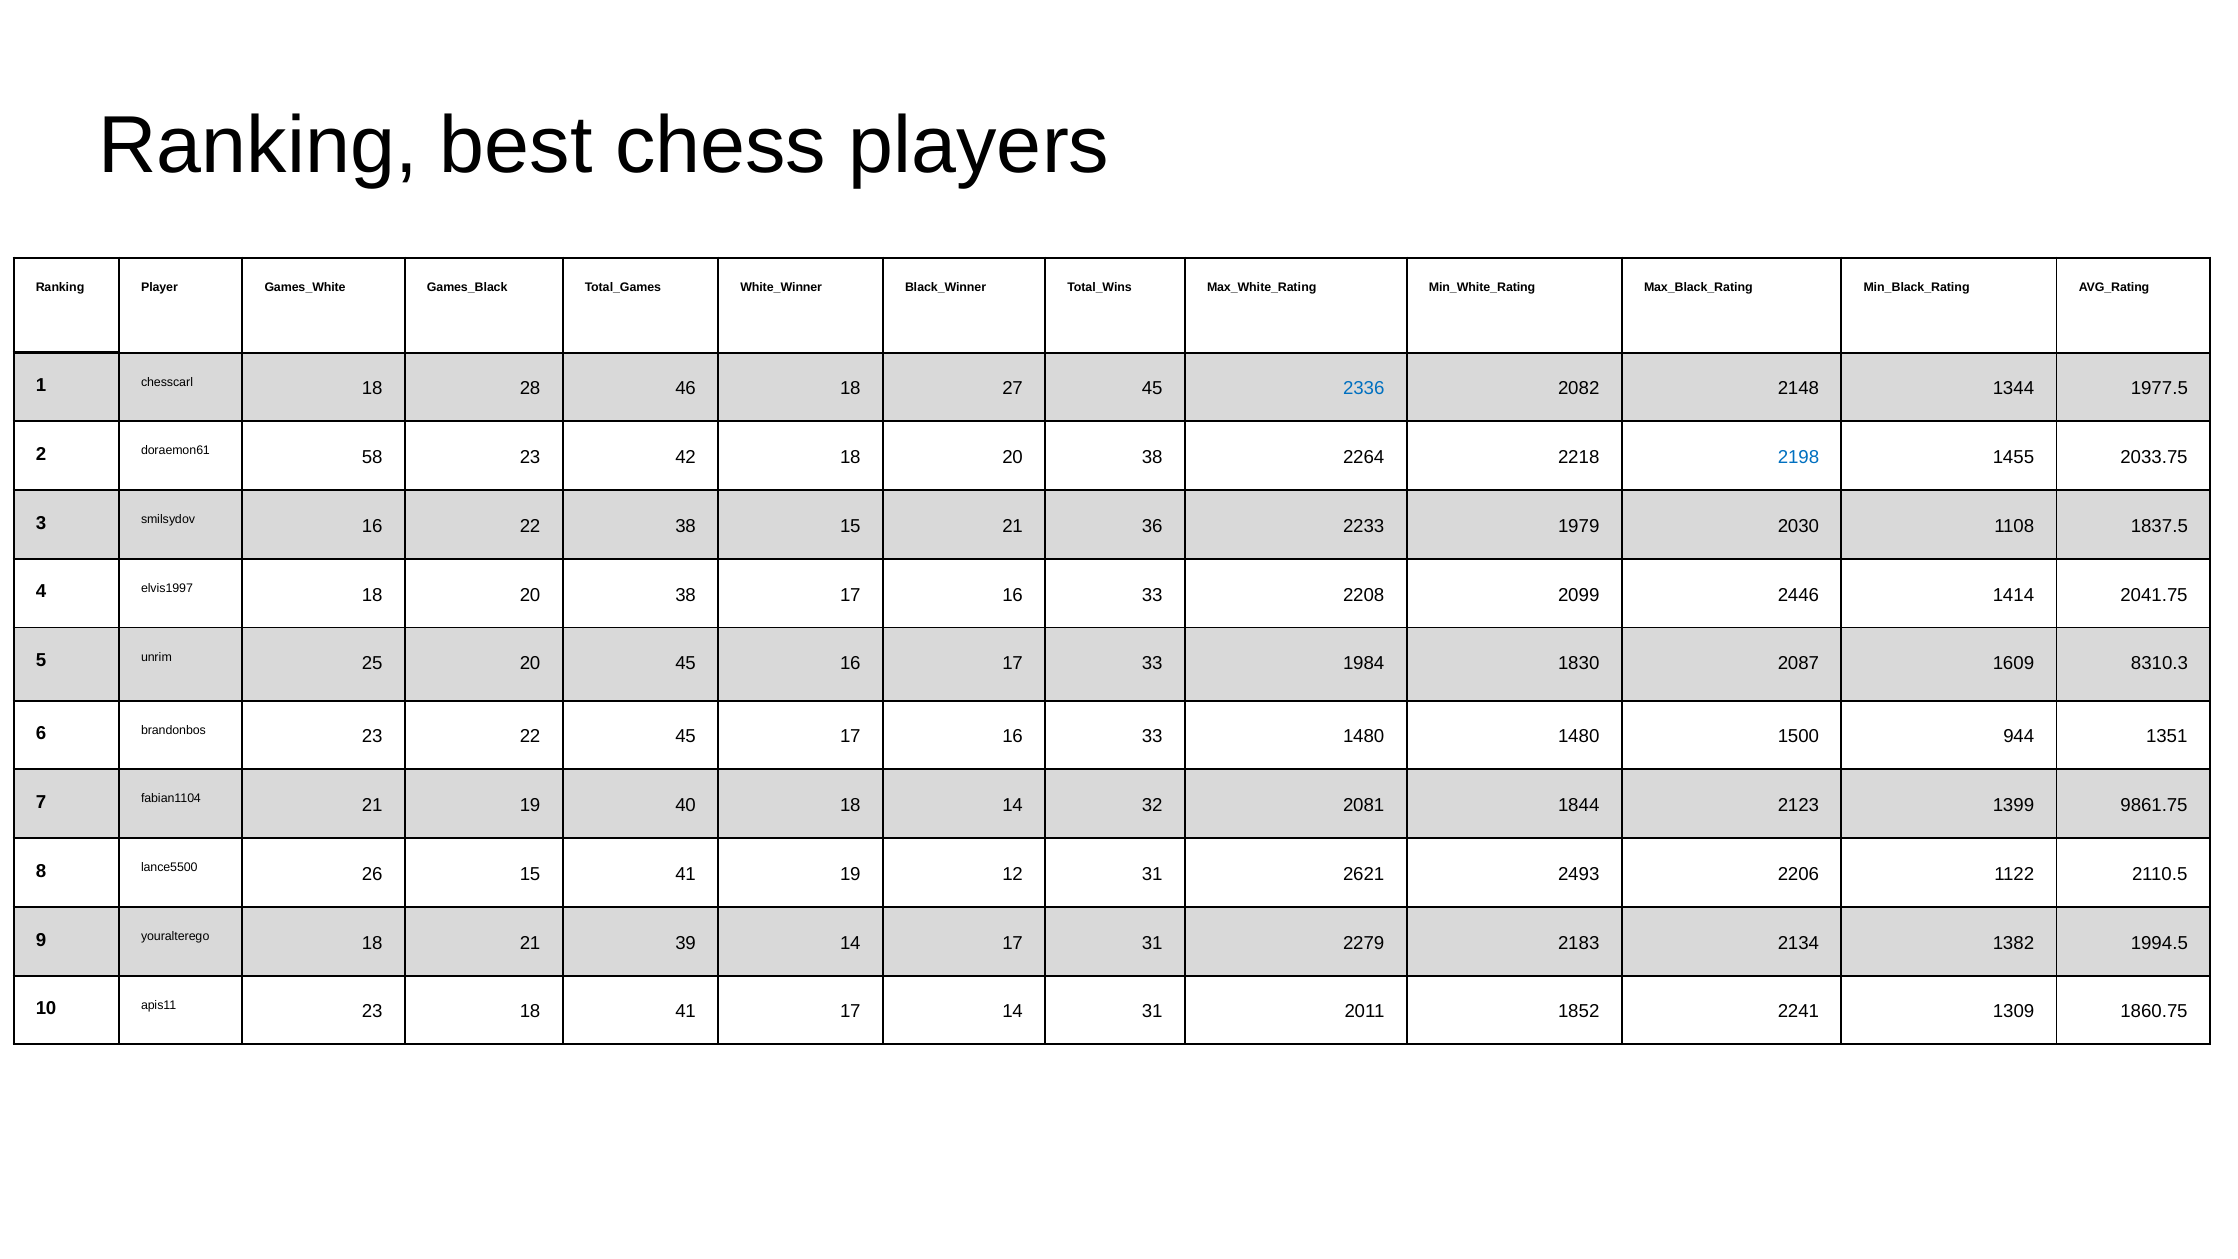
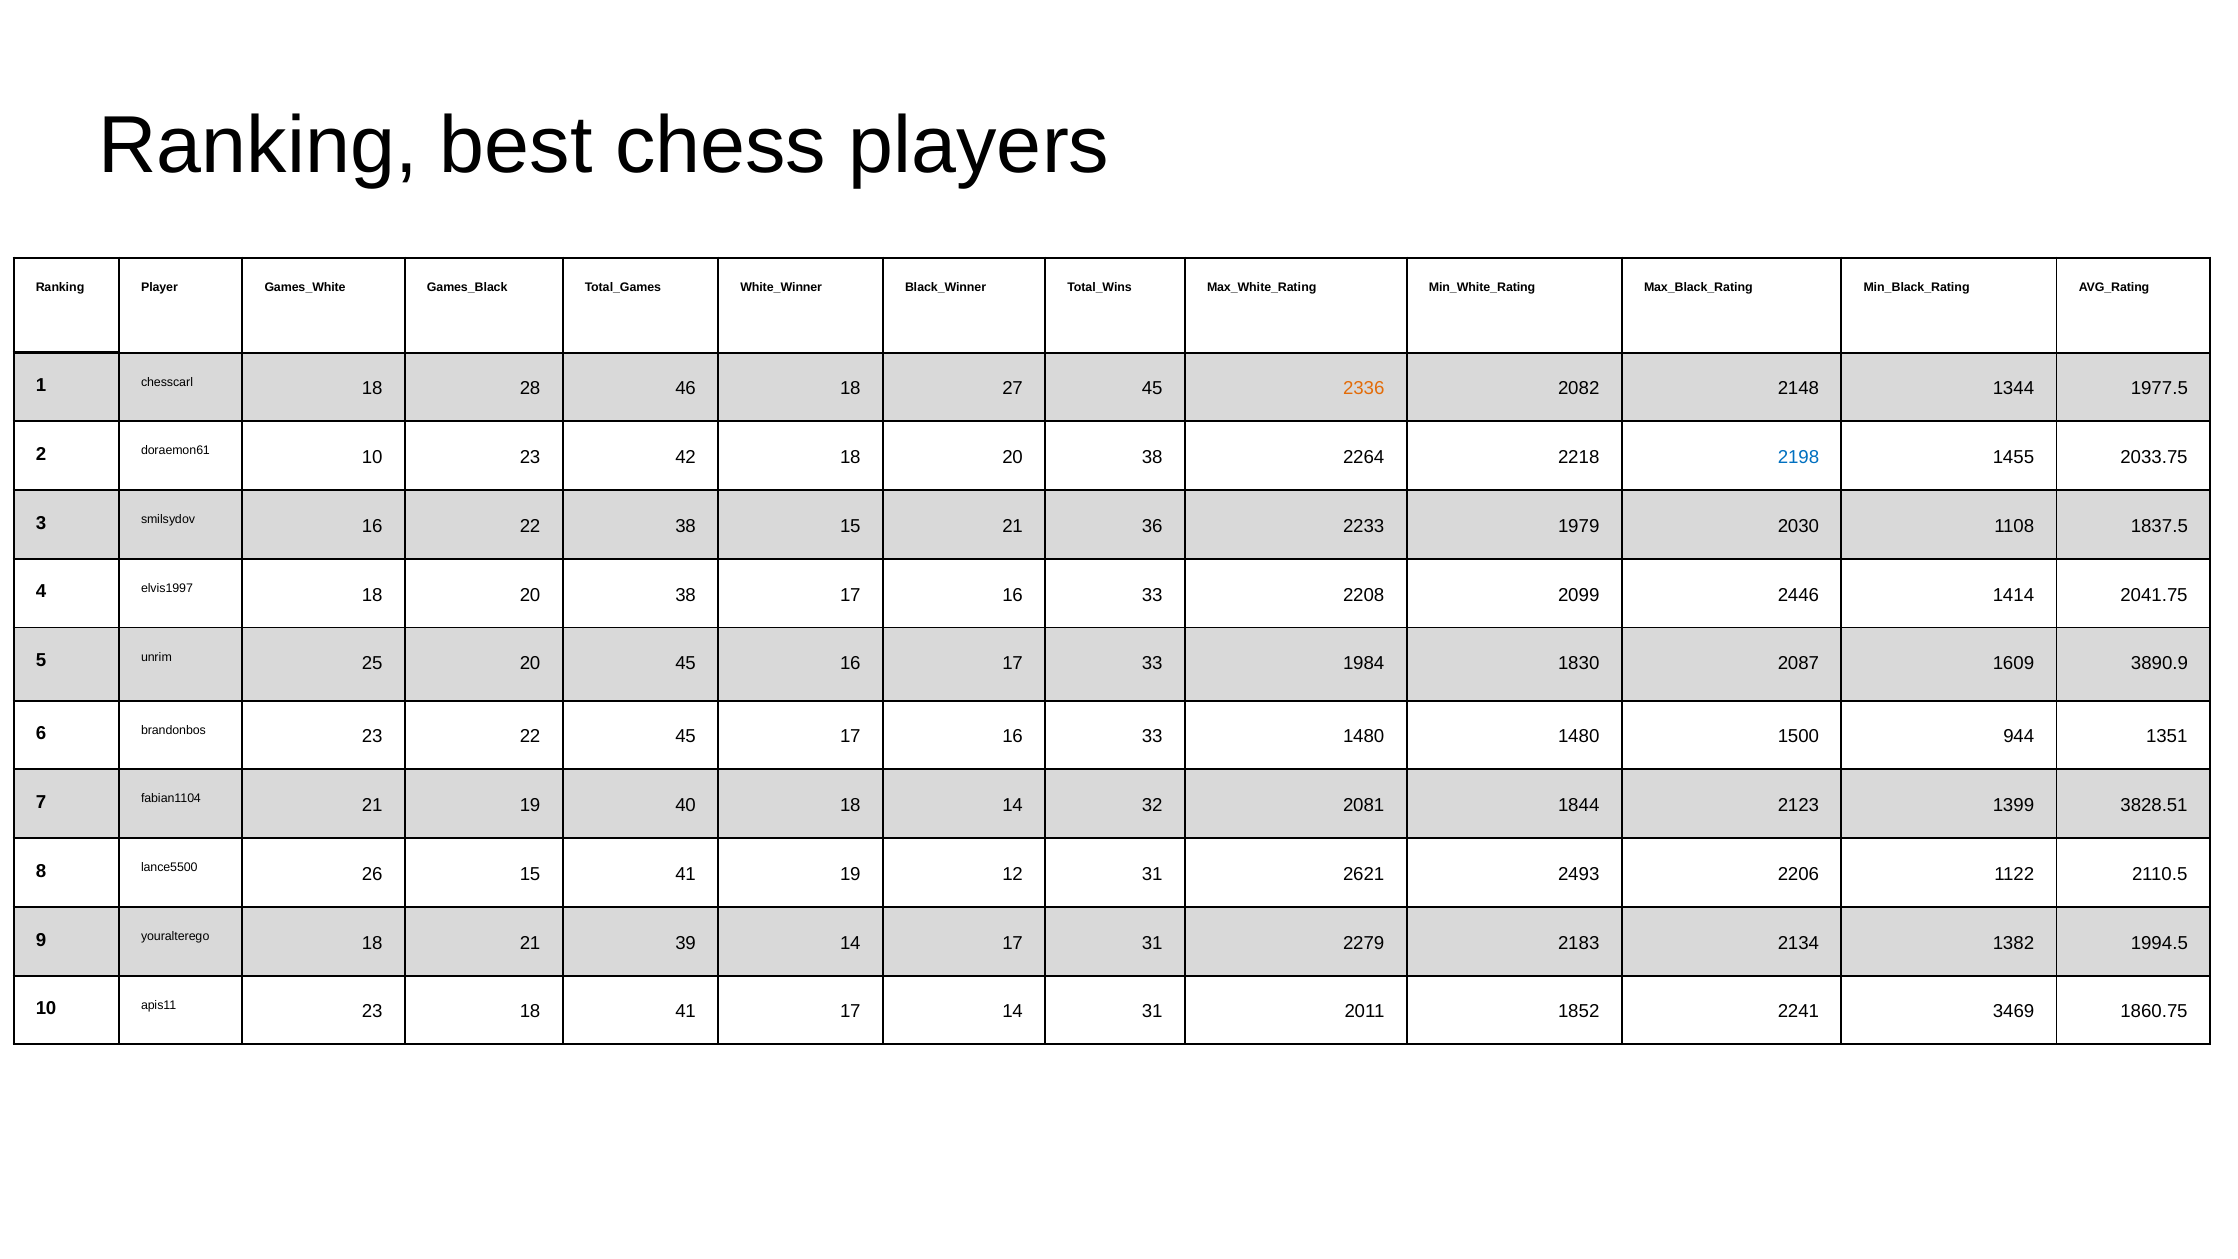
2336 colour: blue -> orange
doraemon61 58: 58 -> 10
8310.3: 8310.3 -> 3890.9
9861.75: 9861.75 -> 3828.51
1309: 1309 -> 3469
